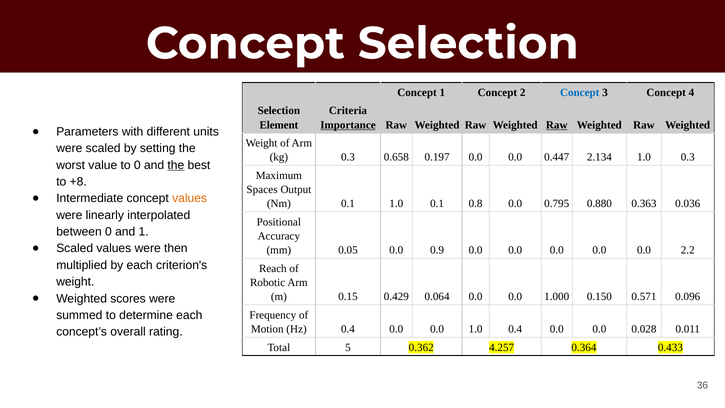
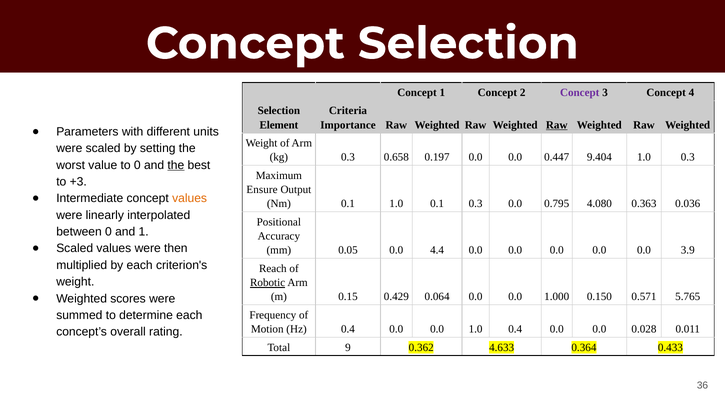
Concept at (580, 93) colour: blue -> purple
Importance underline: present -> none
2.134: 2.134 -> 9.404
+8: +8 -> +3
Spaces: Spaces -> Ensure
0.1 0.8: 0.8 -> 0.3
0.880: 0.880 -> 4.080
0.9: 0.9 -> 4.4
2.2: 2.2 -> 3.9
Robotic underline: none -> present
0.096: 0.096 -> 5.765
5: 5 -> 9
4.257: 4.257 -> 4.633
